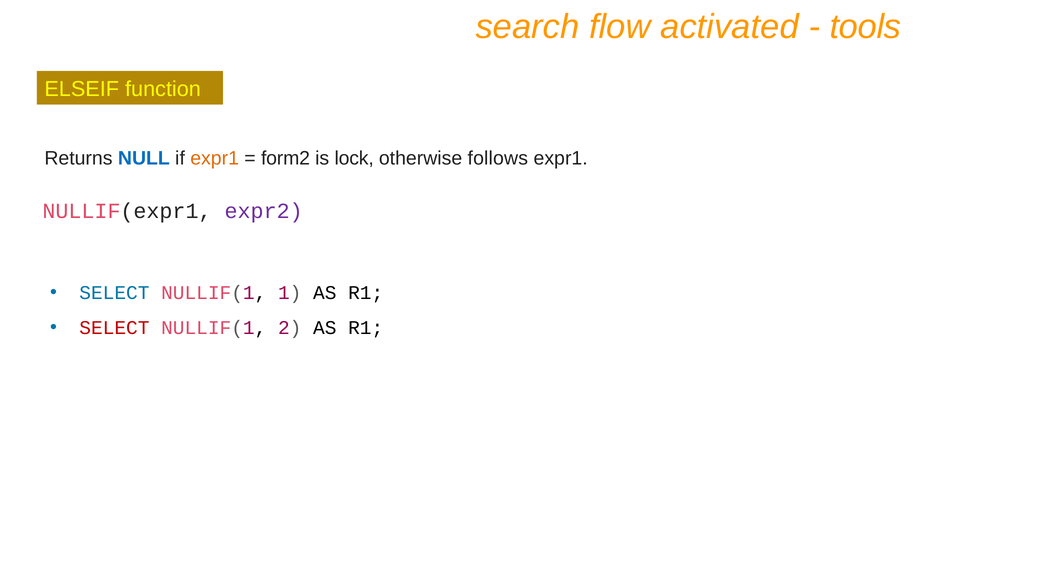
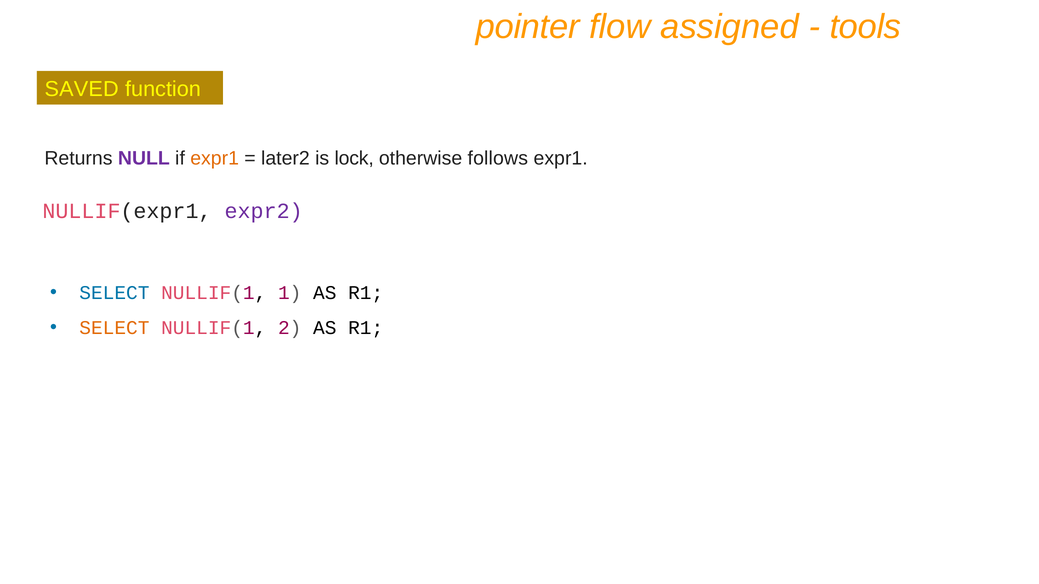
search: search -> pointer
activated: activated -> assigned
ELSEIF: ELSEIF -> SAVED
NULL colour: blue -> purple
form2: form2 -> later2
SELECT at (114, 328) colour: red -> orange
